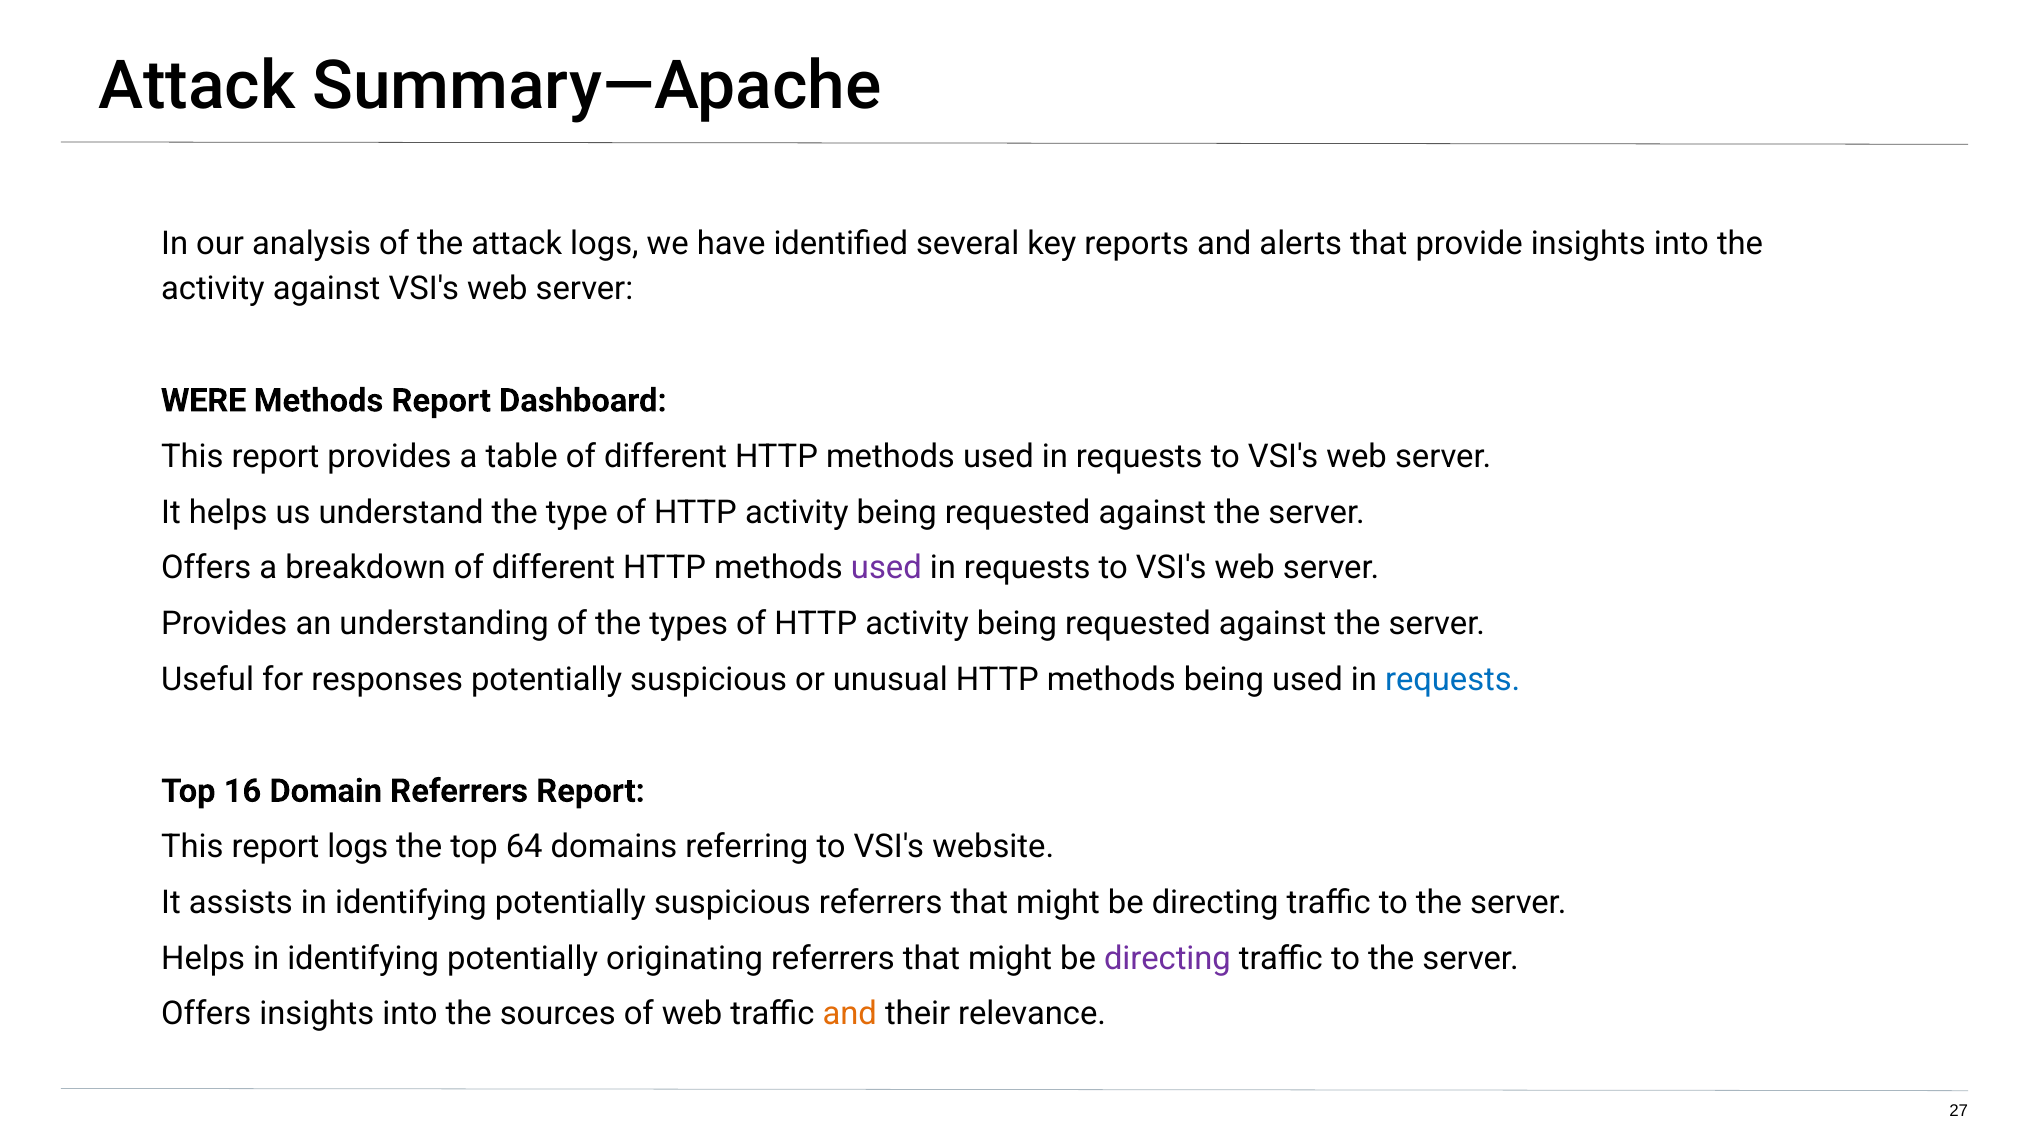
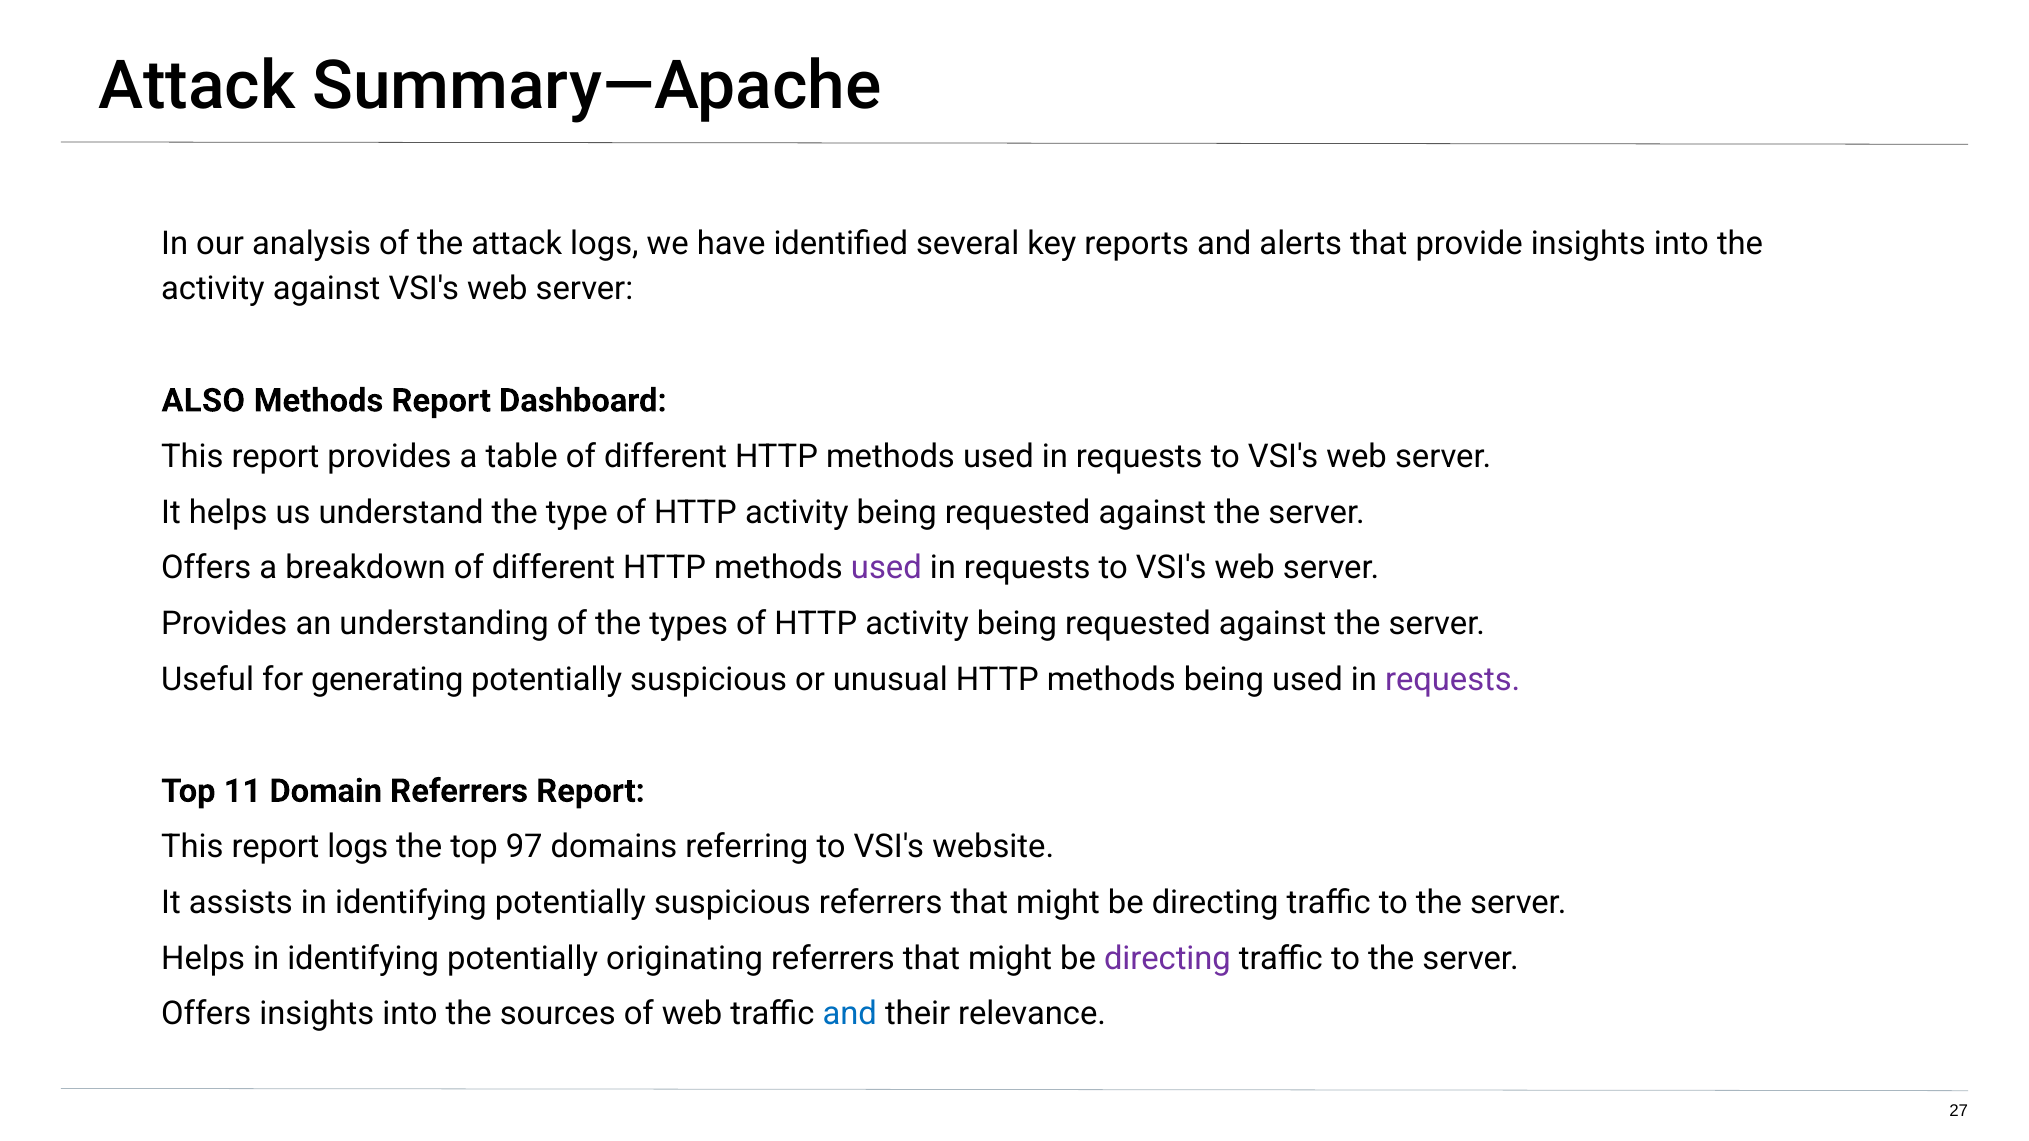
WERE: WERE -> ALSO
responses: responses -> generating
requests at (1453, 680) colour: blue -> purple
16: 16 -> 11
64: 64 -> 97
and at (850, 1015) colour: orange -> blue
